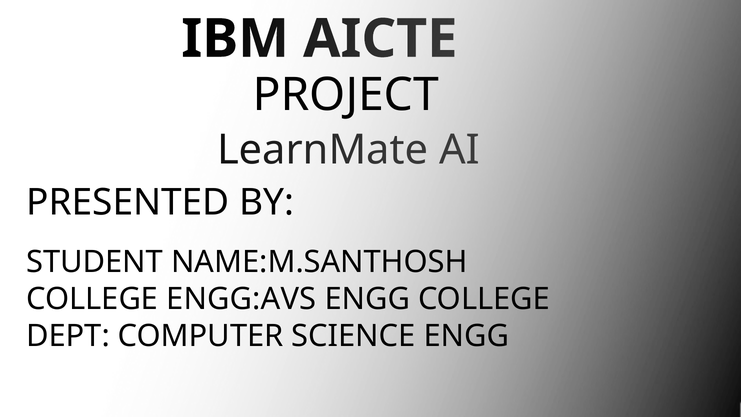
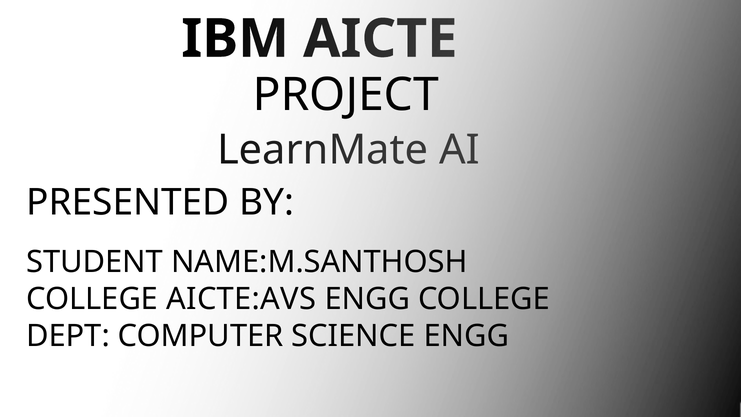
ENGG:AVS: ENGG:AVS -> AICTE:AVS
